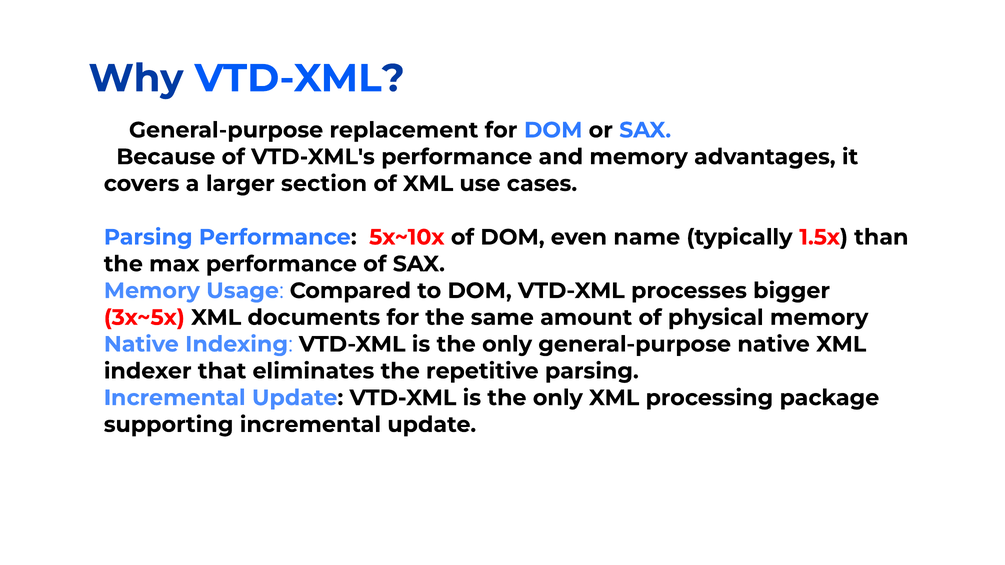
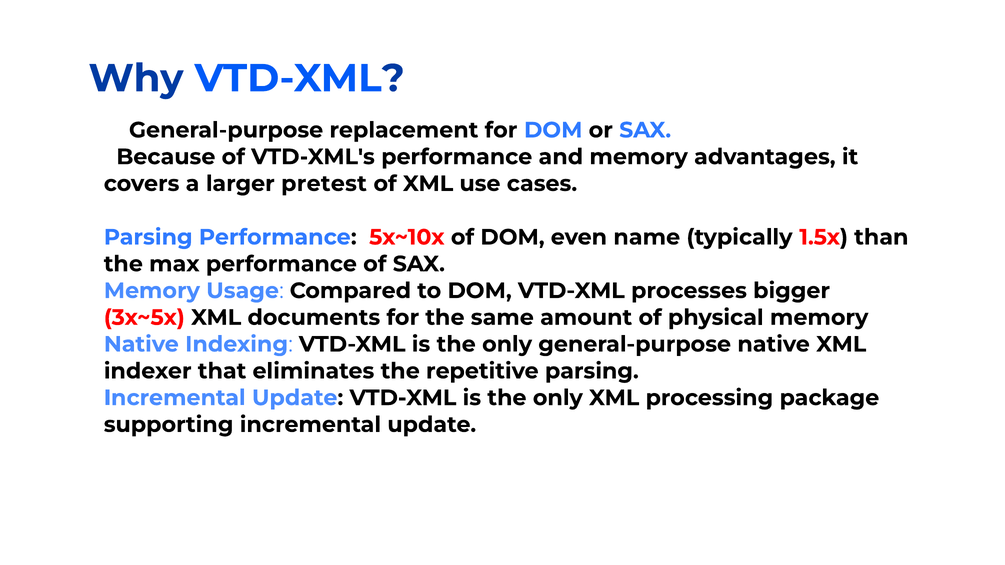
section: section -> pretest
